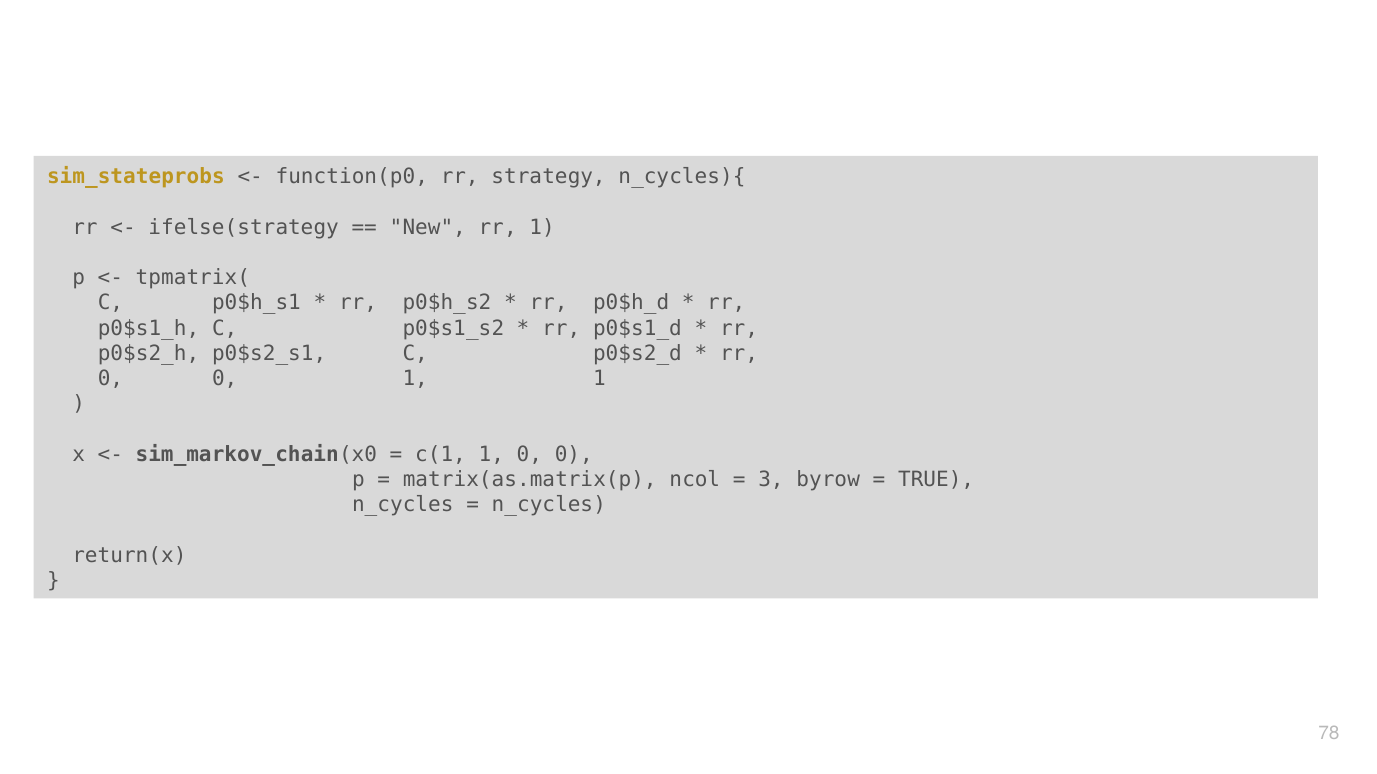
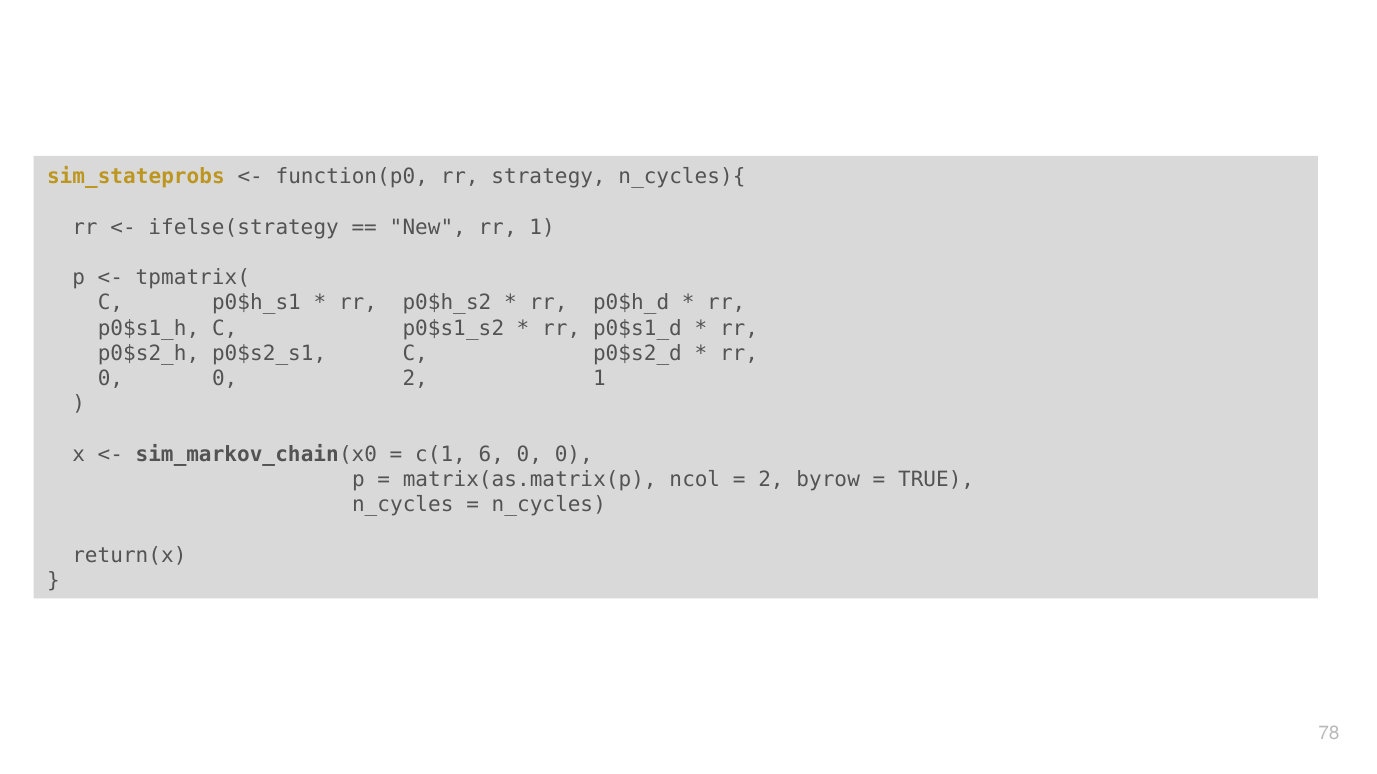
0 1: 1 -> 2
c(1 1: 1 -> 6
3 at (771, 480): 3 -> 2
